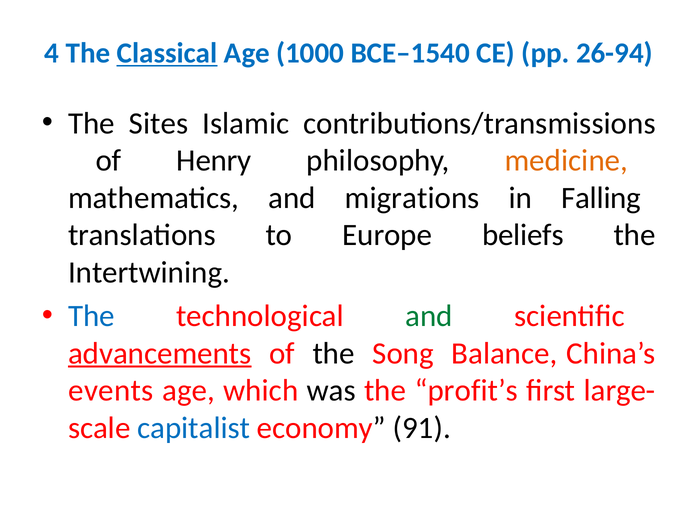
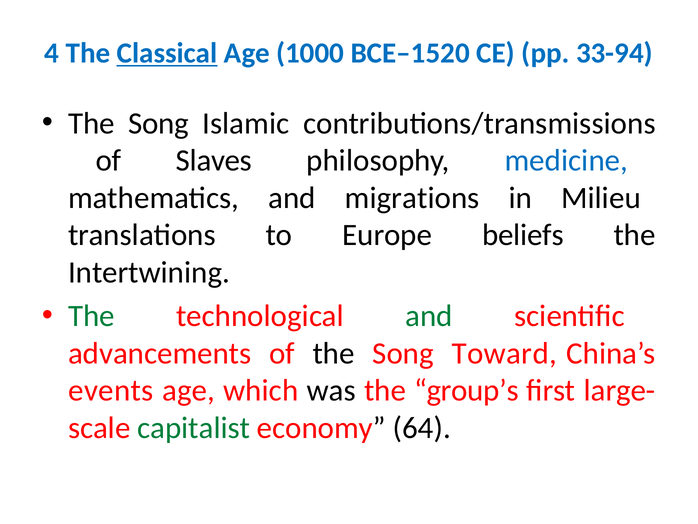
BCE–1540: BCE–1540 -> BCE–1520
26-94: 26-94 -> 33-94
Sites at (159, 123): Sites -> Song
Henry: Henry -> Slaves
medicine colour: orange -> blue
Falling: Falling -> Milieu
The at (91, 316) colour: blue -> green
advancements underline: present -> none
Balance: Balance -> Toward
profit’s: profit’s -> group’s
capitalist colour: blue -> green
91: 91 -> 64
